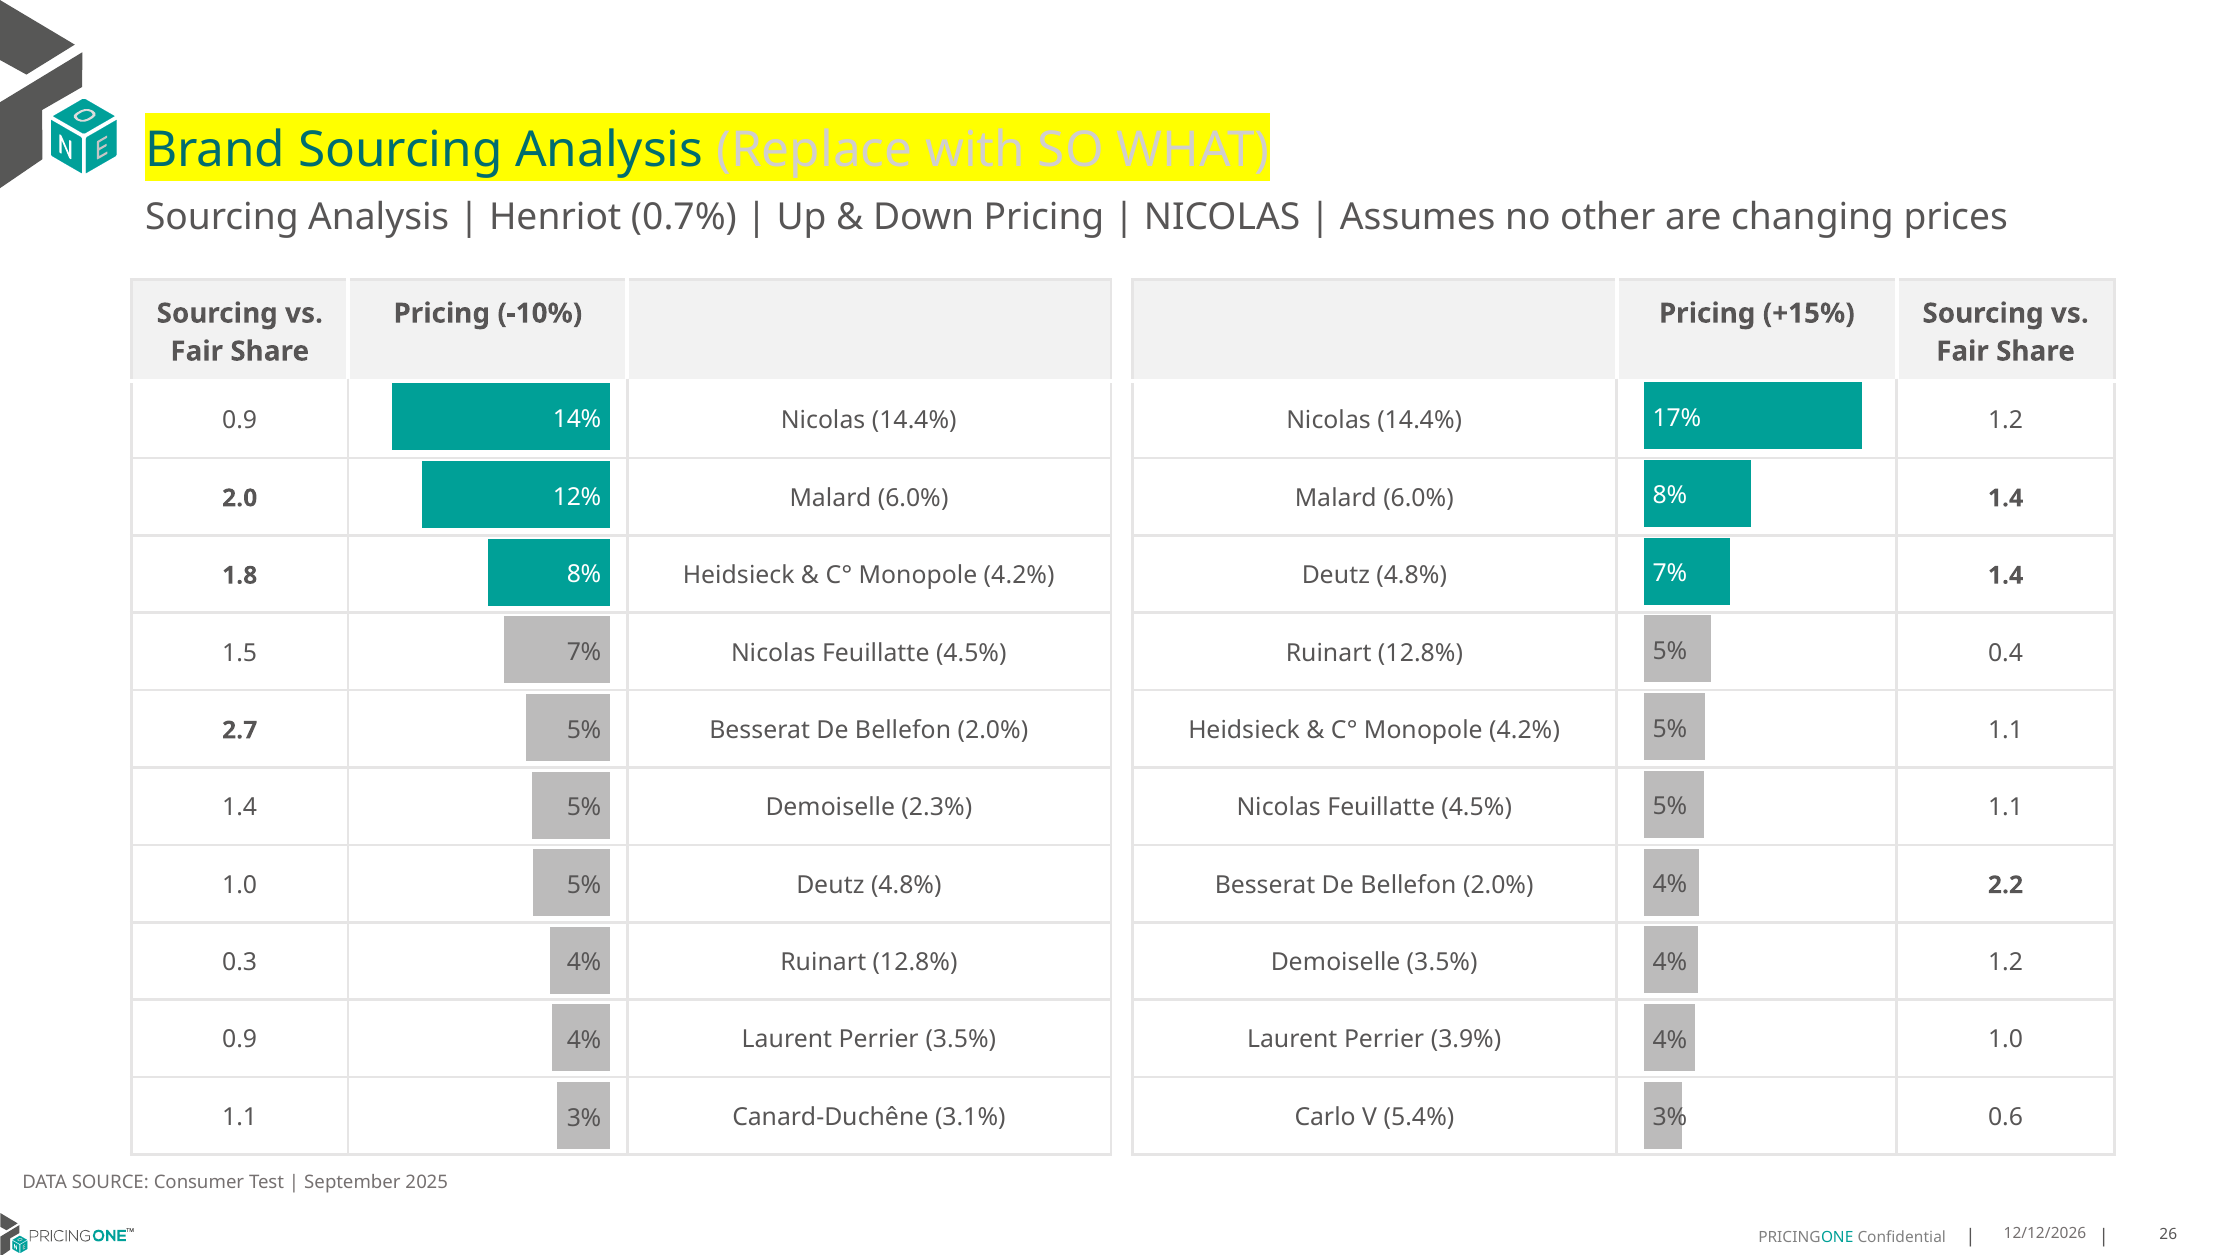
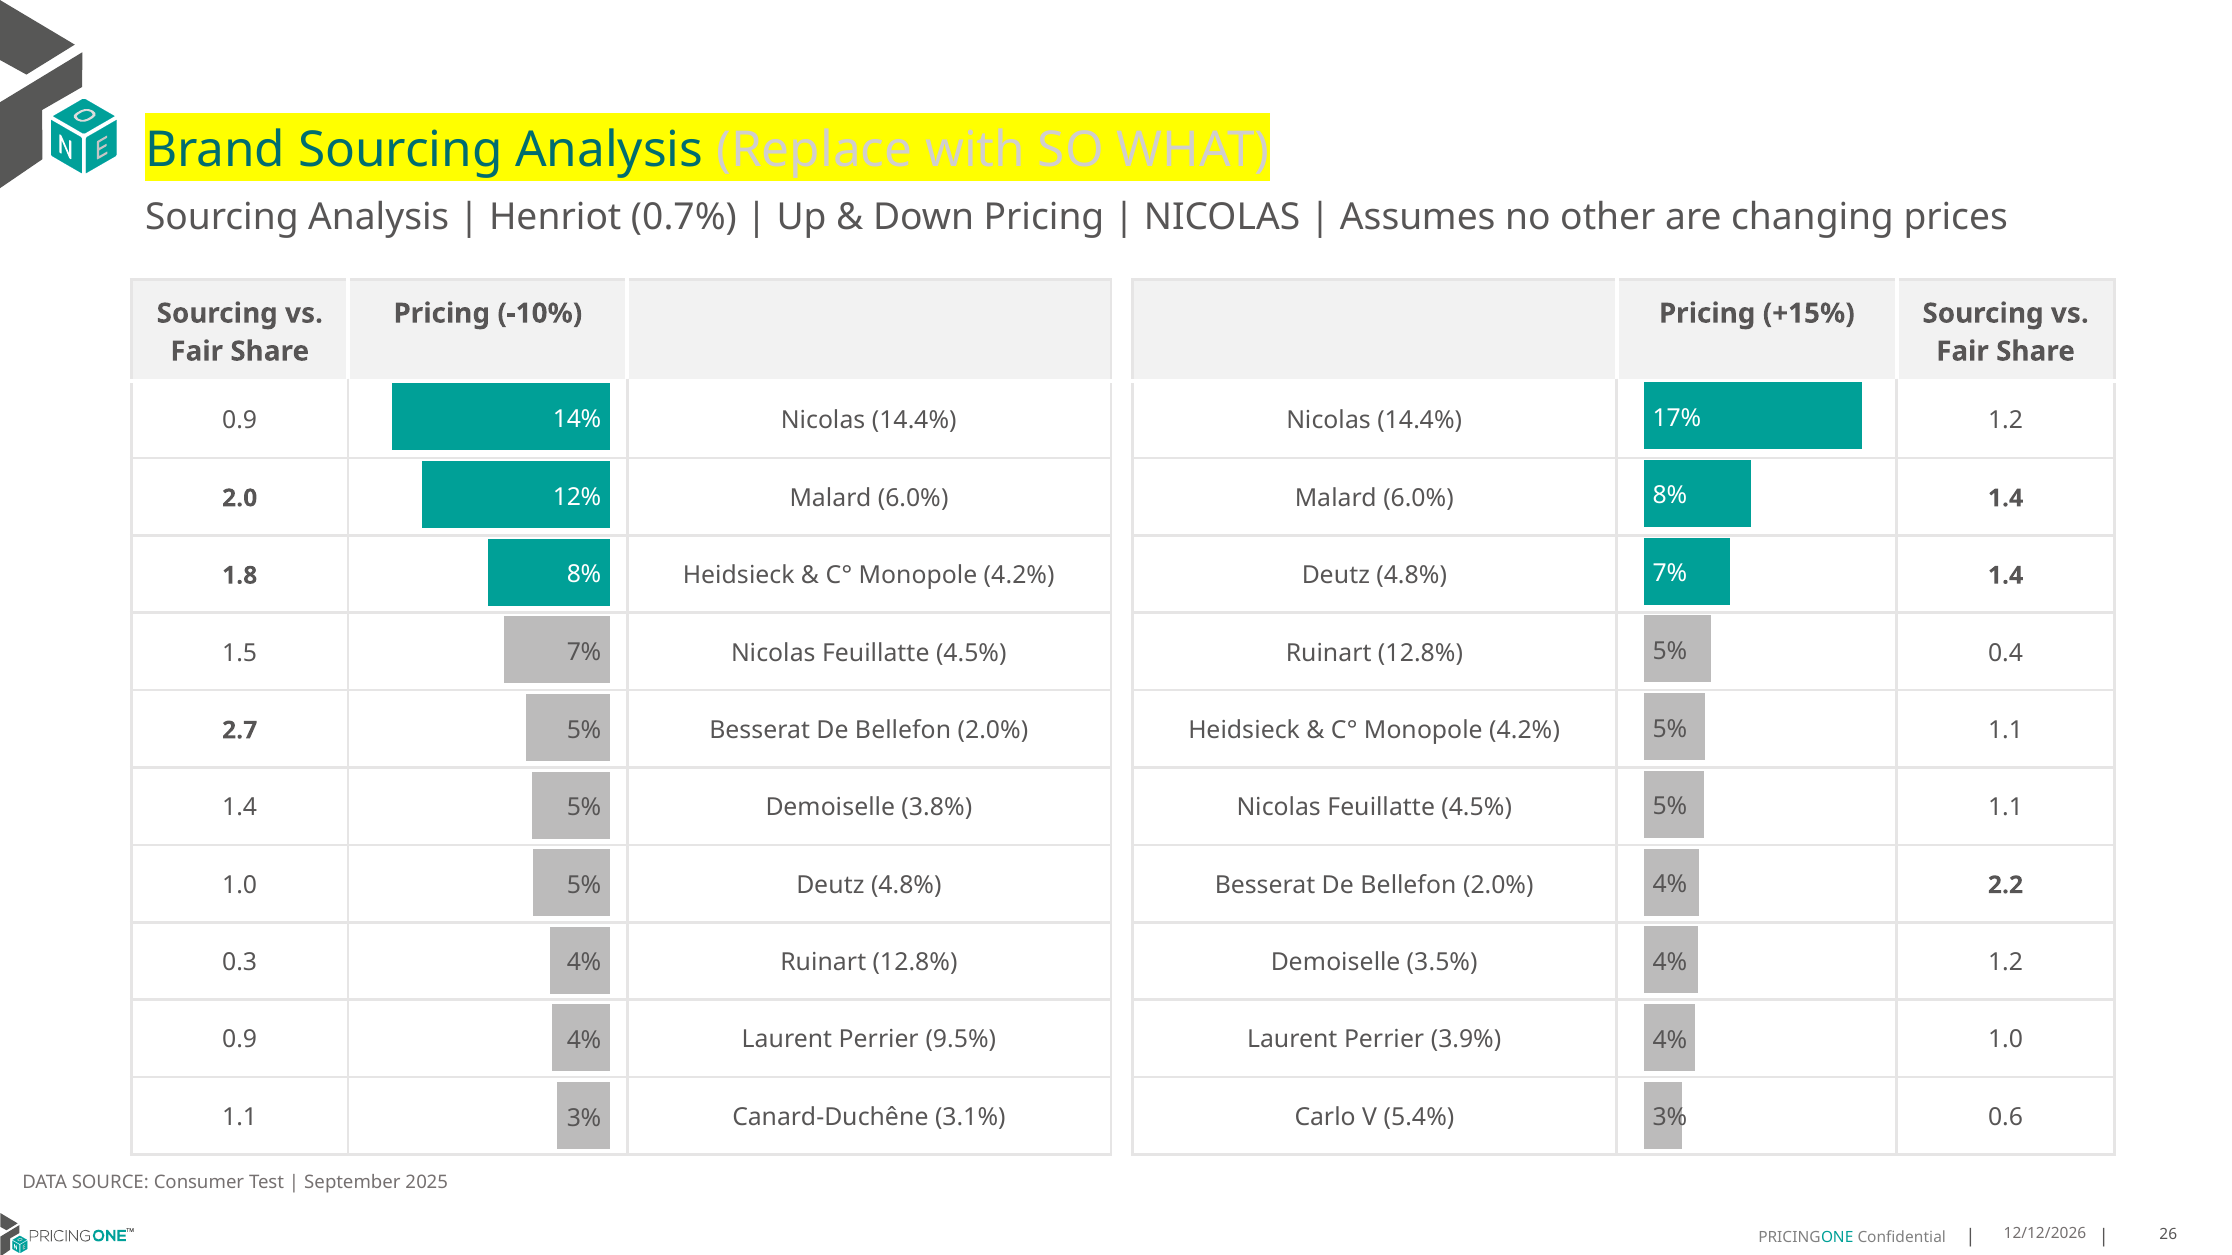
2.3%: 2.3% -> 3.8%
Perrier 3.5%: 3.5% -> 9.5%
